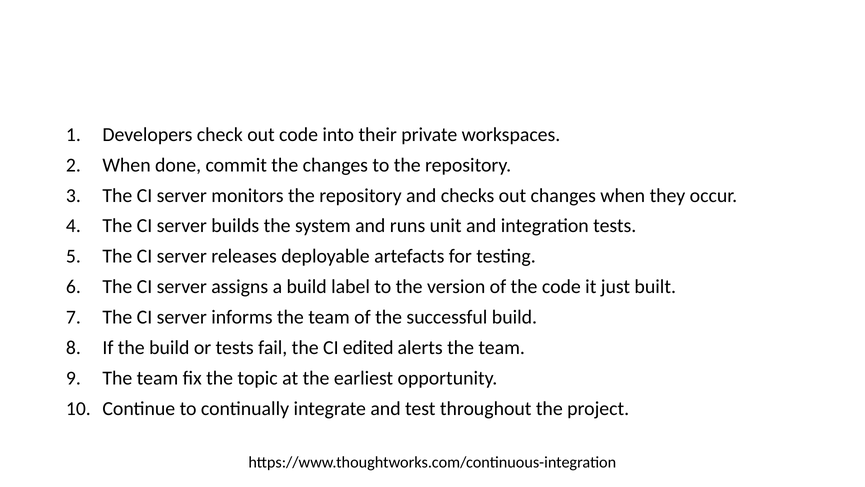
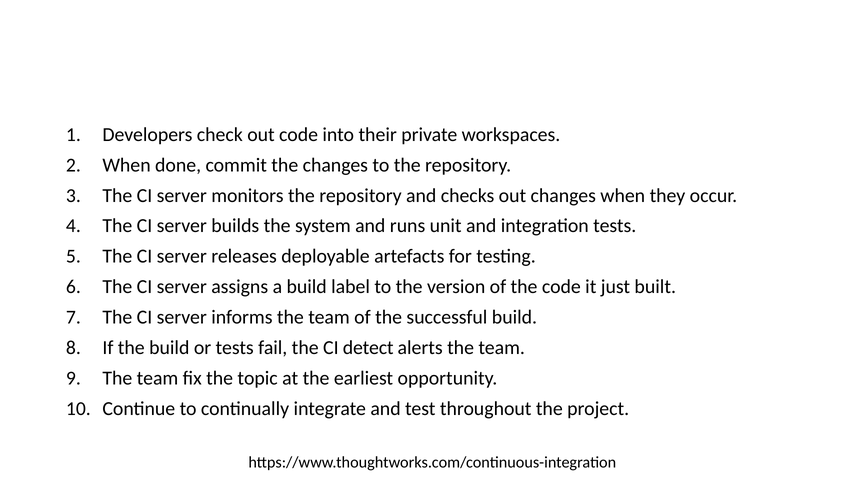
edited: edited -> detect
